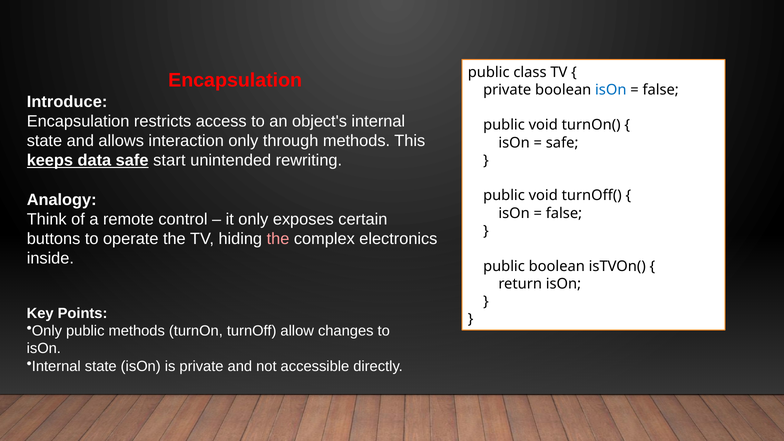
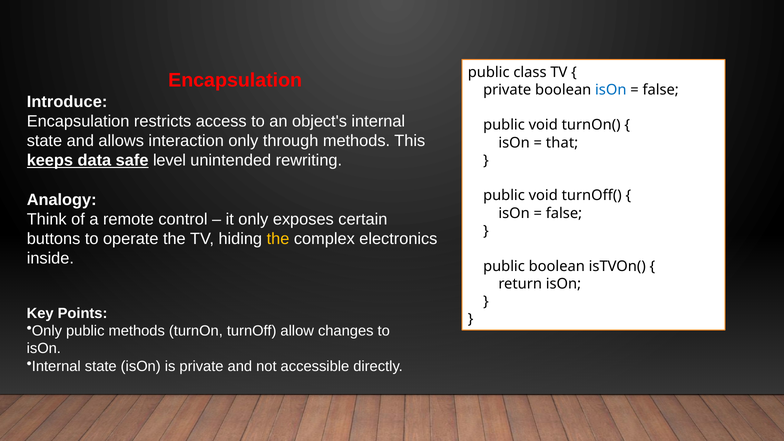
safe at (562, 143): safe -> that
start: start -> level
the at (278, 239) colour: pink -> yellow
